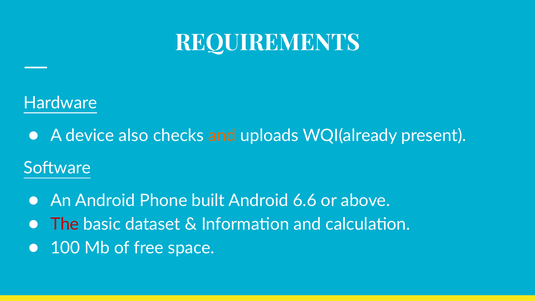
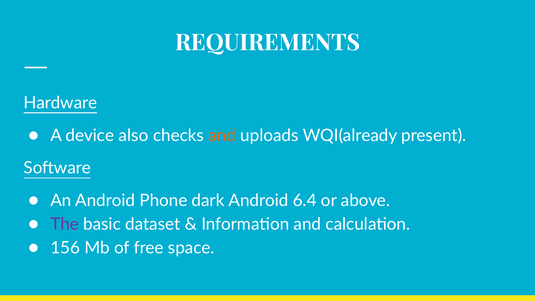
built: built -> dark
6.6: 6.6 -> 6.4
The colour: red -> purple
100: 100 -> 156
